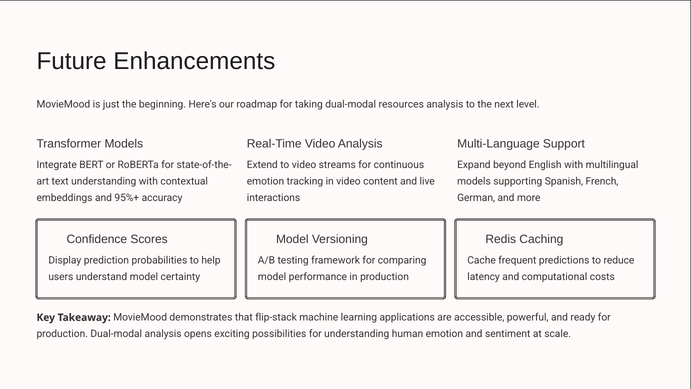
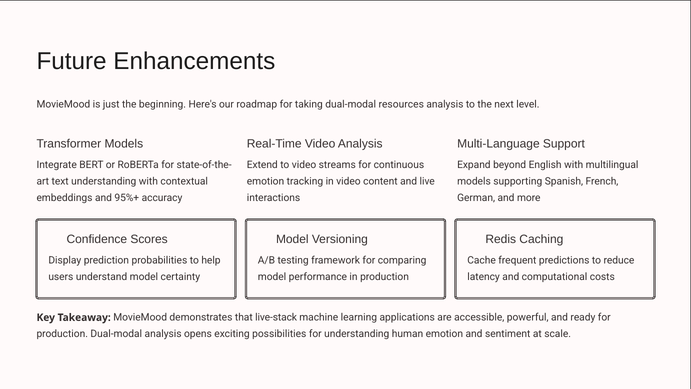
flip-stack: flip-stack -> live-stack
